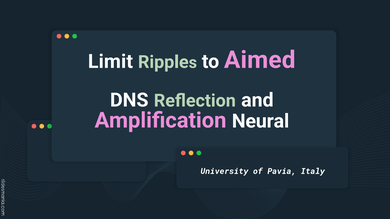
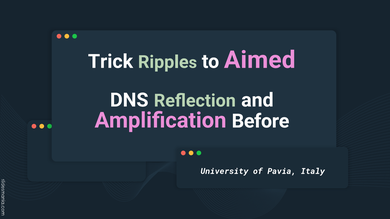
Limit: Limit -> Trick
Neural: Neural -> Before
